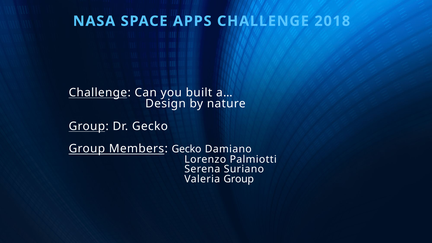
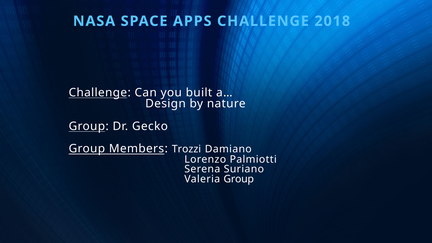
Members Gecko: Gecko -> Trozzi
